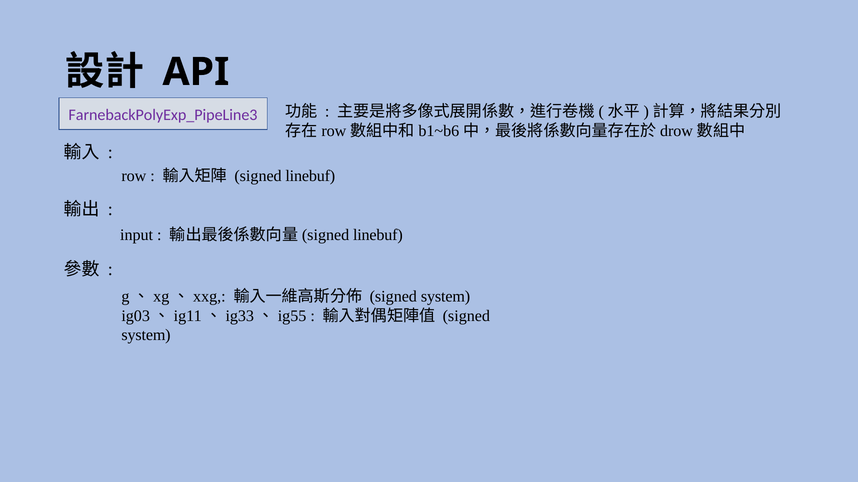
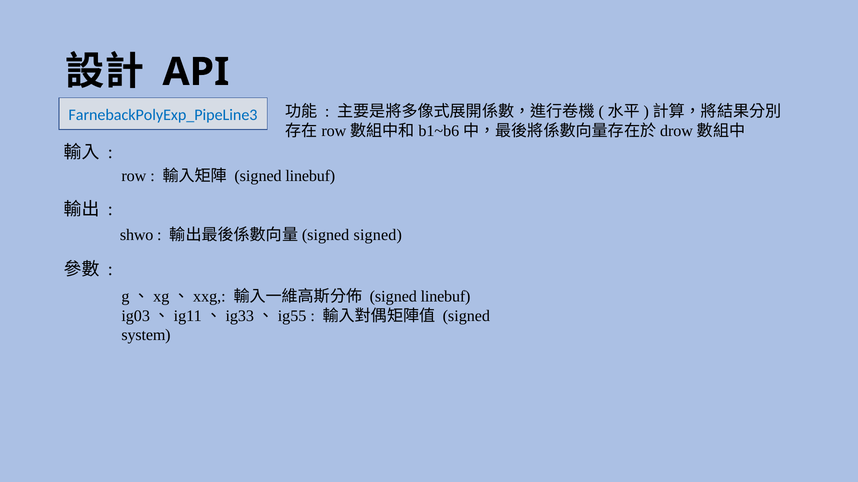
FarnebackPolyExp_PipeLine3 colour: purple -> blue
input: input -> shwo
linebuf at (378, 235): linebuf -> signed
system at (446, 297): system -> linebuf
